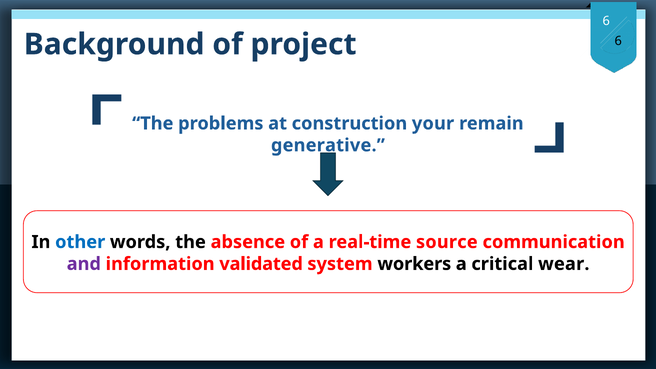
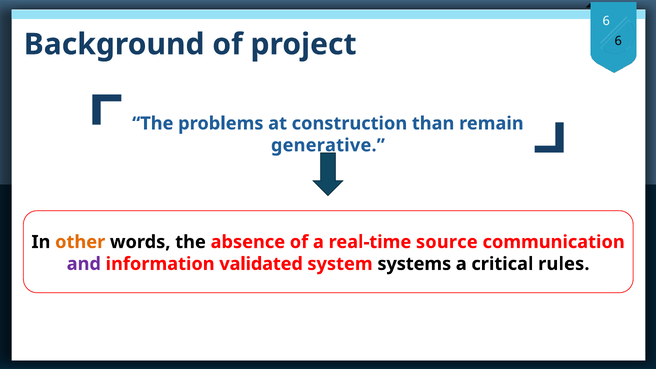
your: your -> than
other colour: blue -> orange
workers: workers -> systems
wear: wear -> rules
